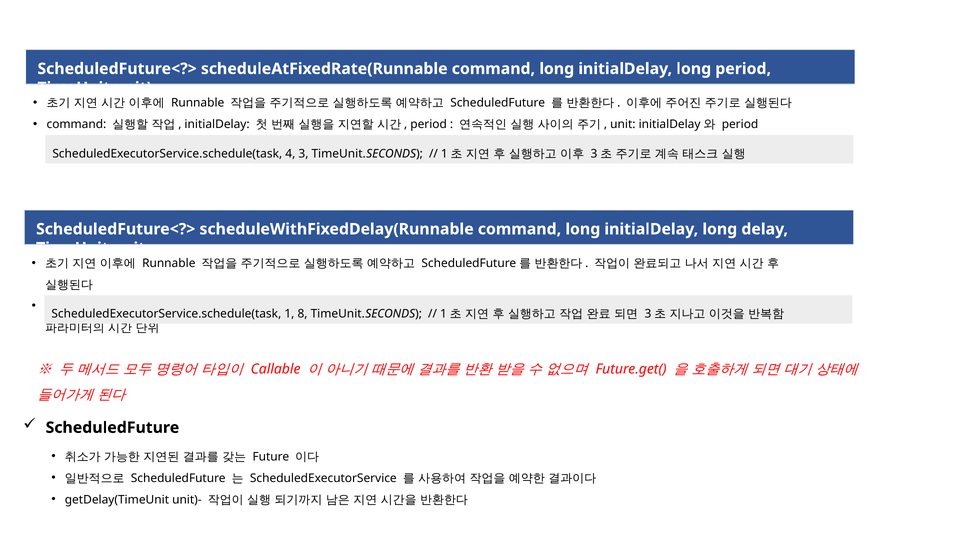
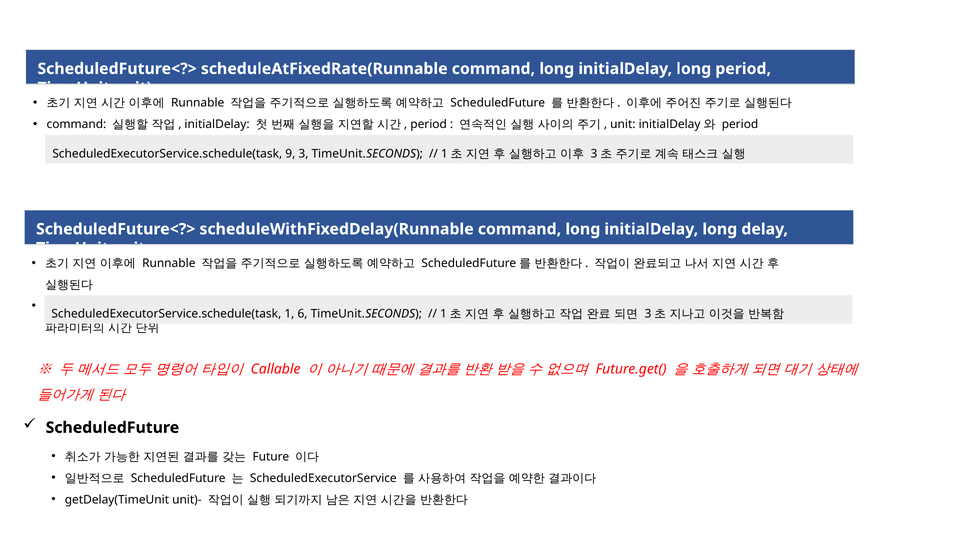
4: 4 -> 9
8: 8 -> 6
